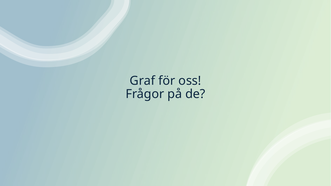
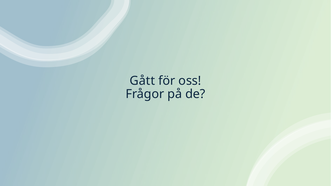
Graf: Graf -> Gått
